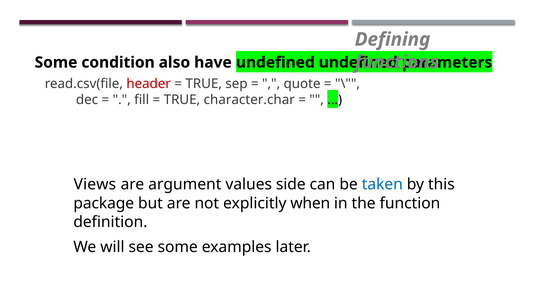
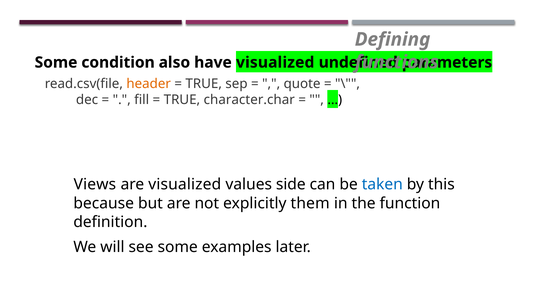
have undefined: undefined -> visualized
header colour: red -> orange
are argument: argument -> visualized
package: package -> because
when: when -> them
